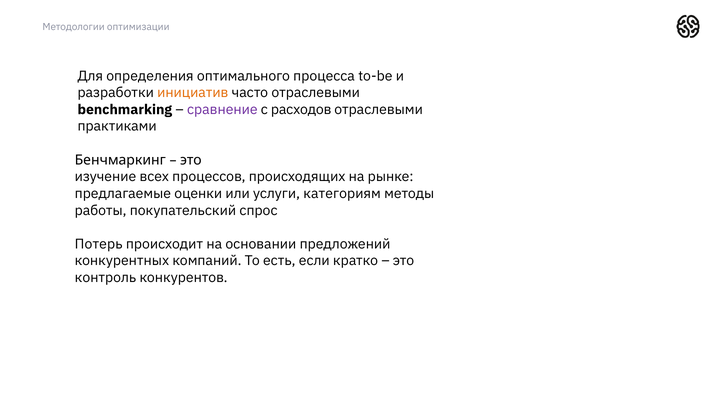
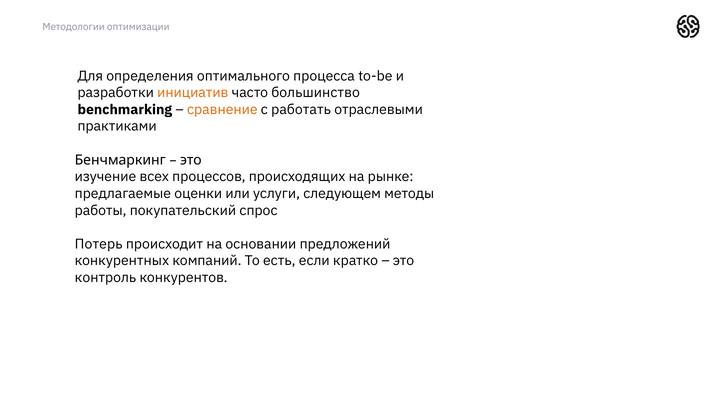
часто отраслевыми: отраслевыми -> большинство
сравнение colour: purple -> orange
расходов: расходов -> работать
категориям: категориям -> следующем
